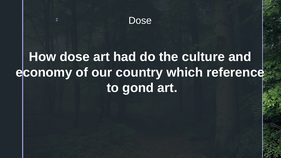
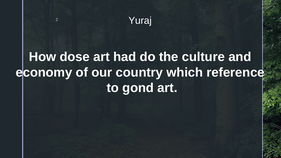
Dose at (140, 21): Dose -> Yuraj
